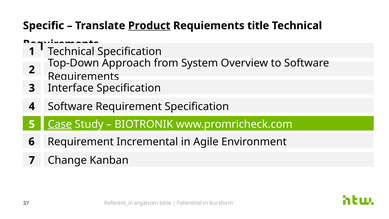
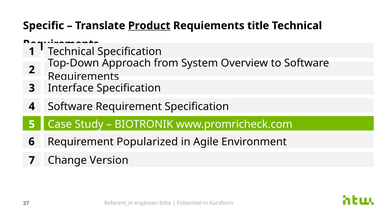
Case underline: present -> none
Incremental: Incremental -> Popularized
Kanban: Kanban -> Version
